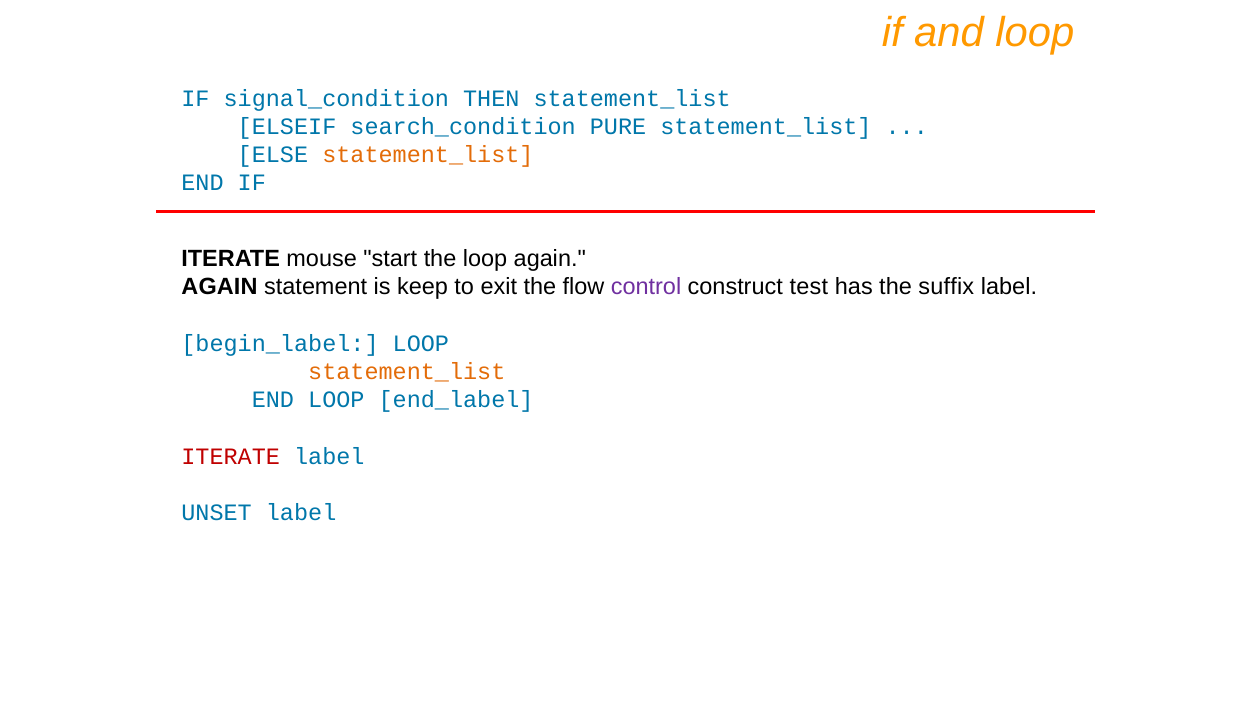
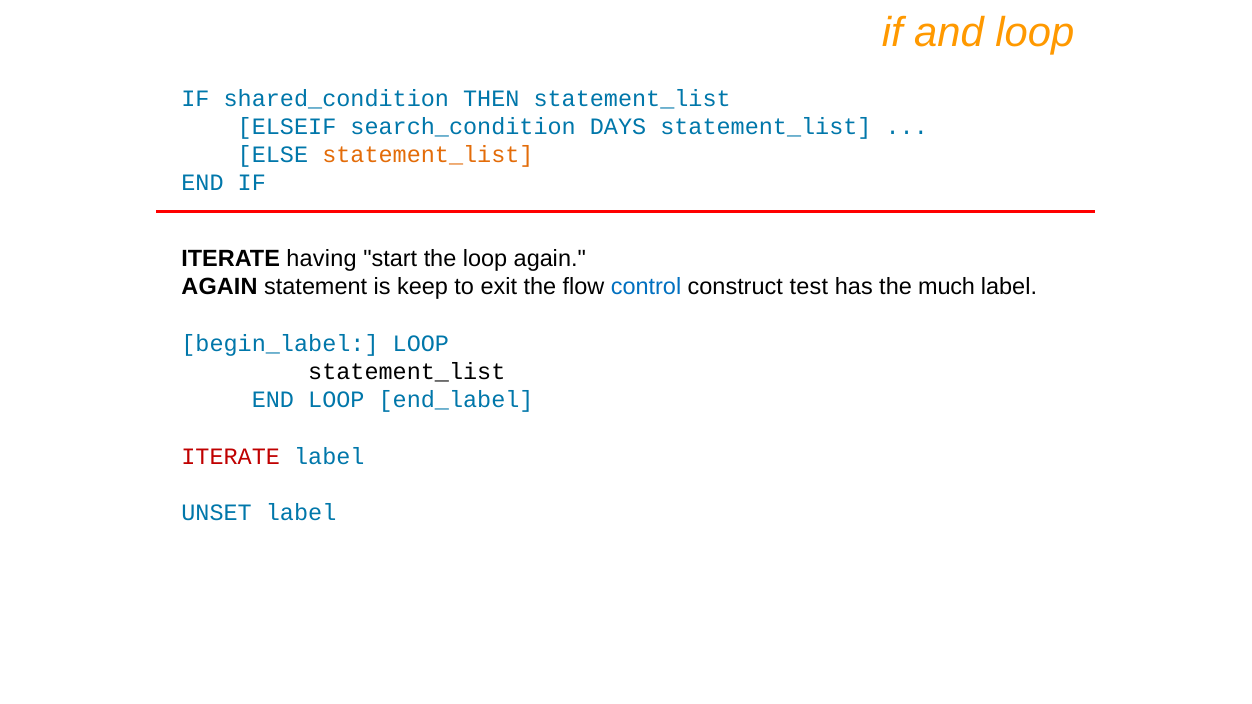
signal_condition: signal_condition -> shared_condition
PURE: PURE -> DAYS
mouse: mouse -> having
control colour: purple -> blue
suffix: suffix -> much
statement_list at (407, 372) colour: orange -> black
